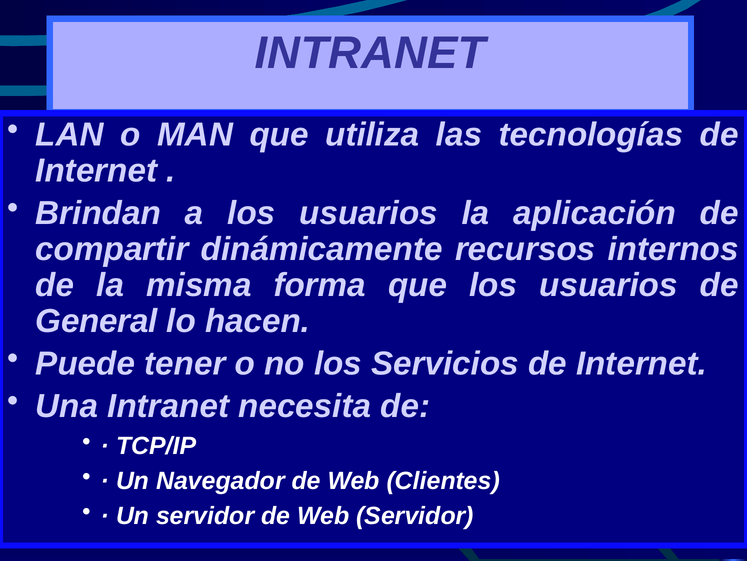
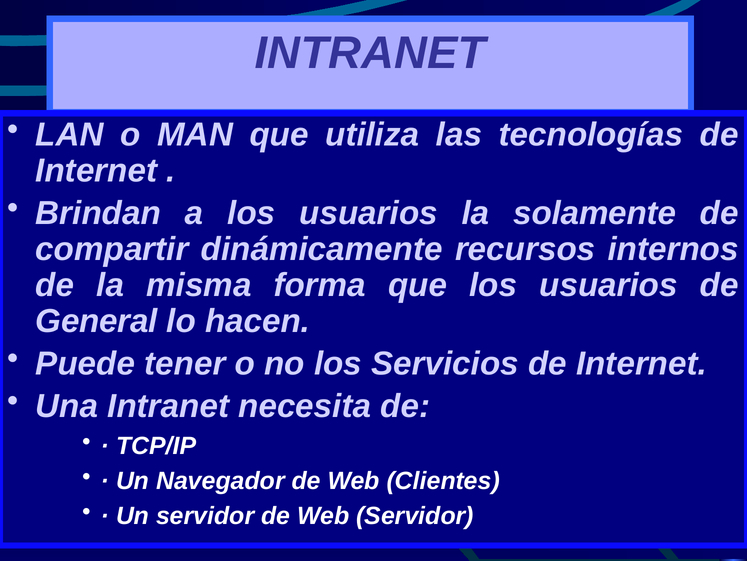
aplicación: aplicación -> solamente
